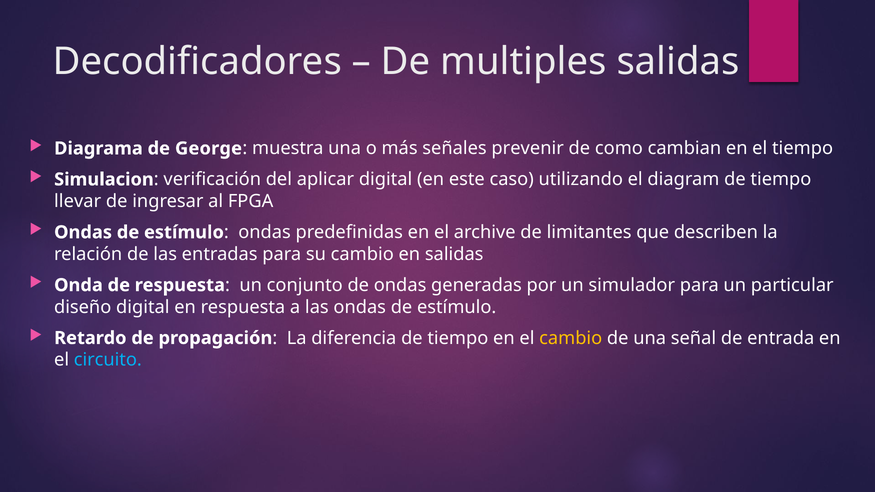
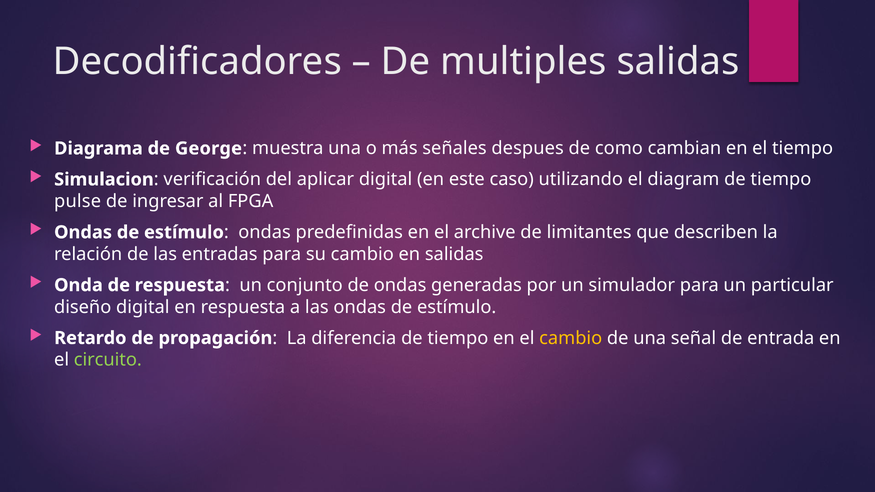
prevenir: prevenir -> despues
llevar: llevar -> pulse
circuito colour: light blue -> light green
